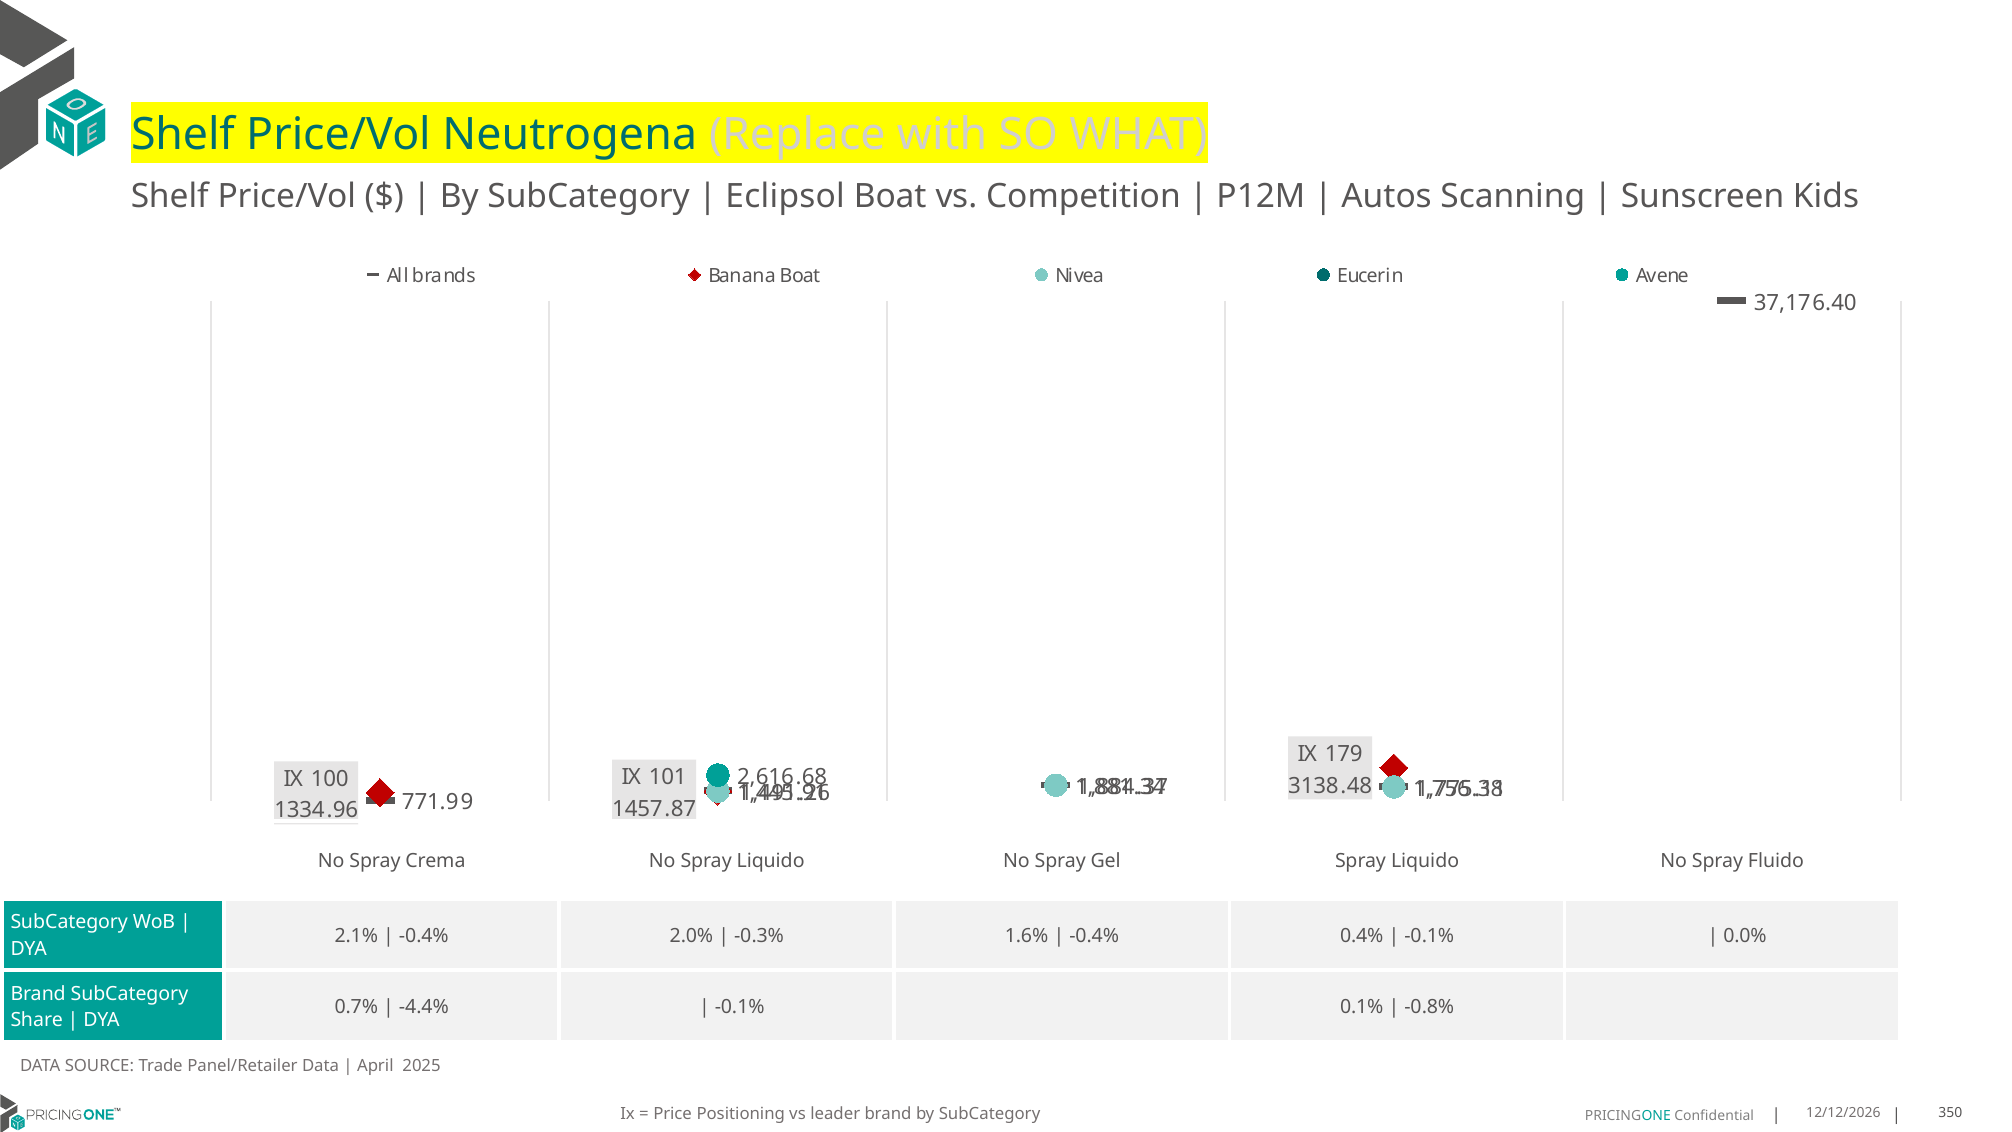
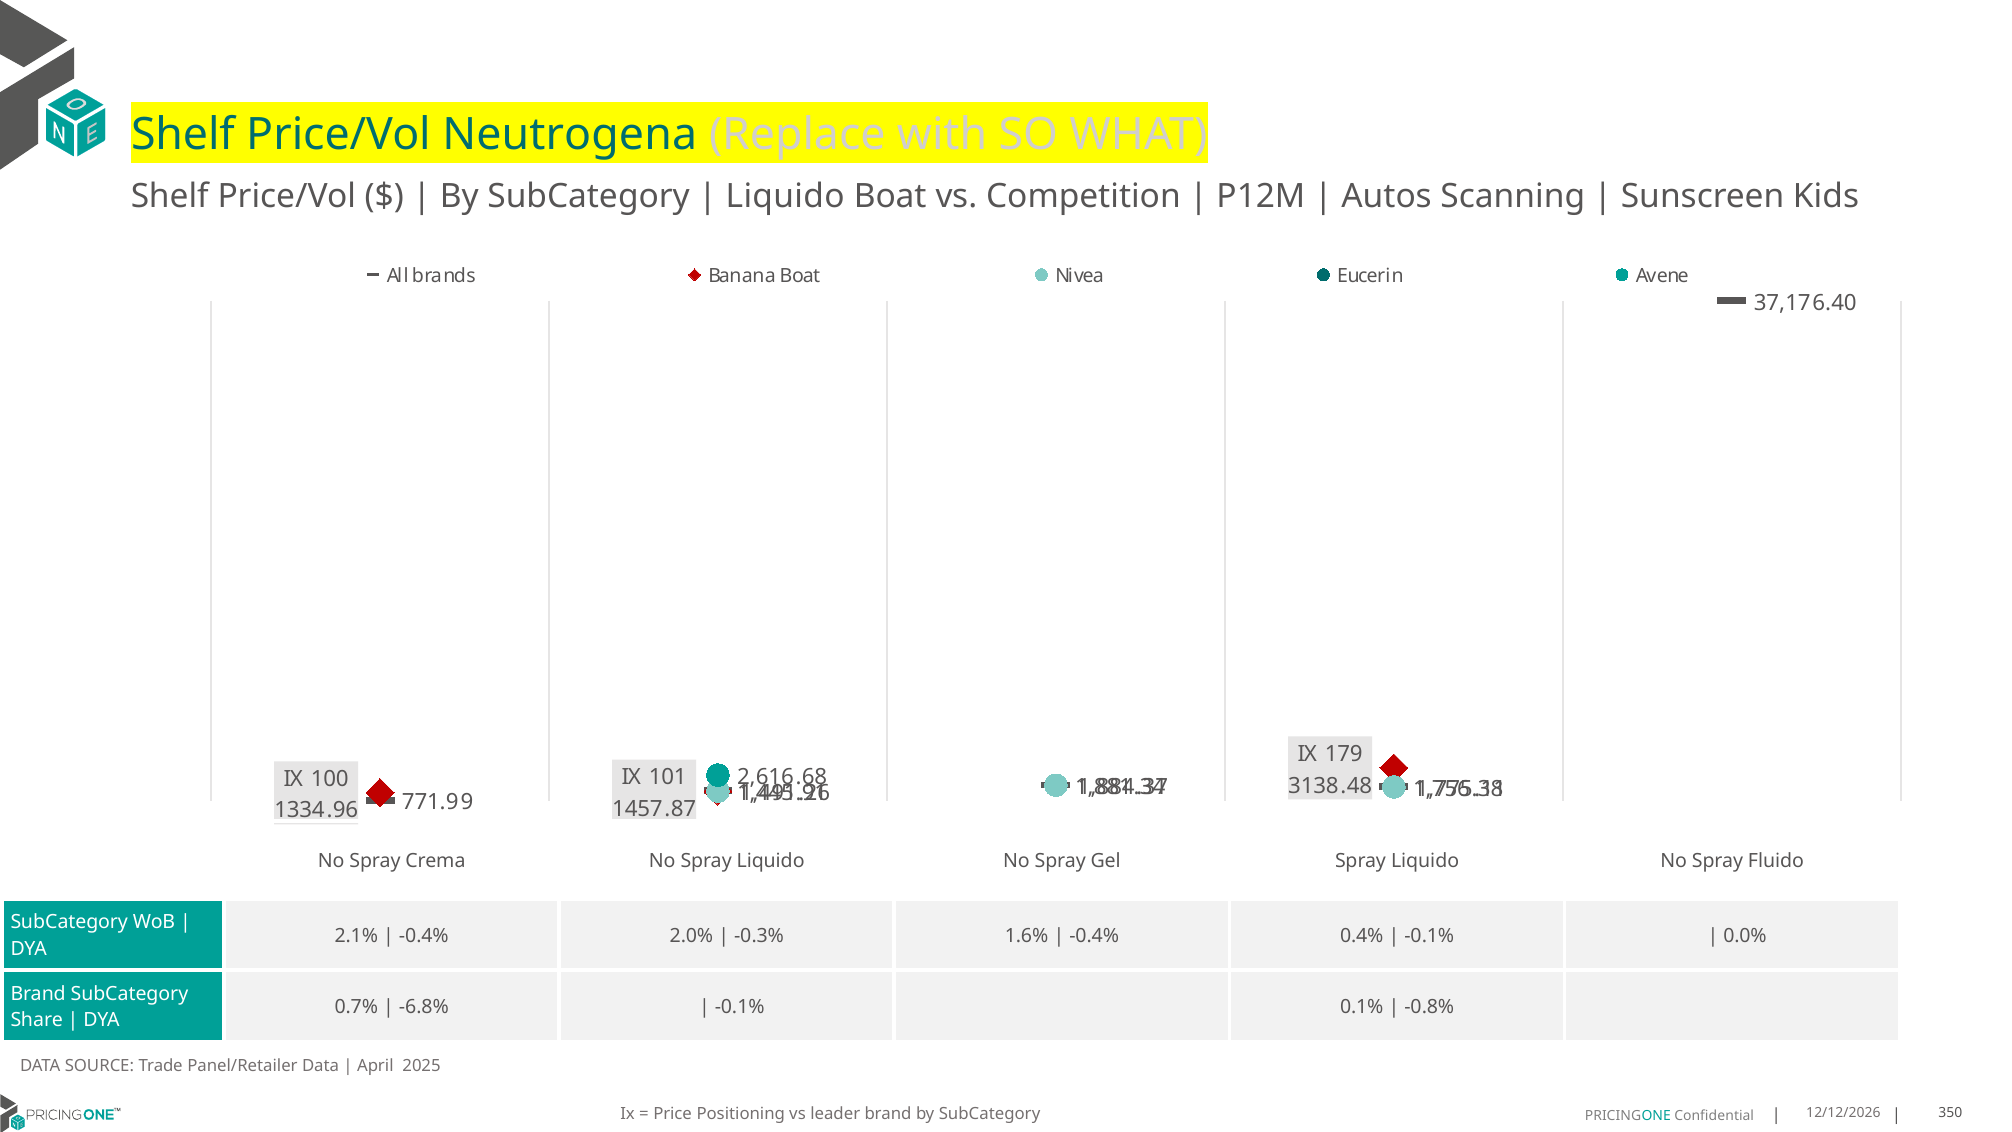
Eclipsol at (785, 196): Eclipsol -> Liquido
-4.4%: -4.4% -> -6.8%
